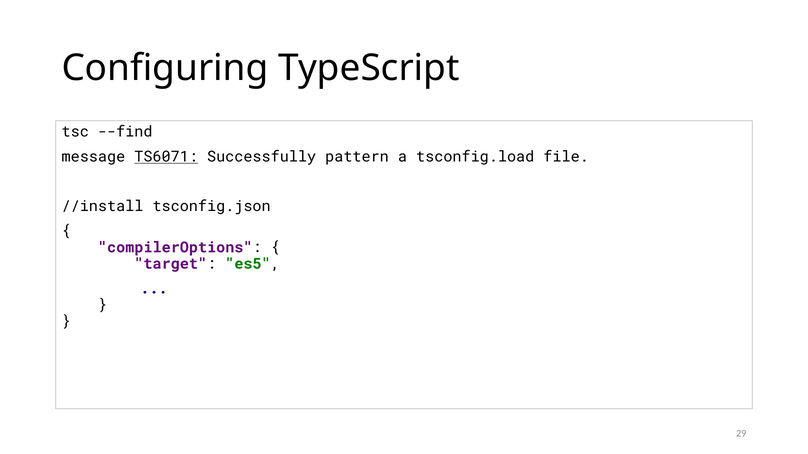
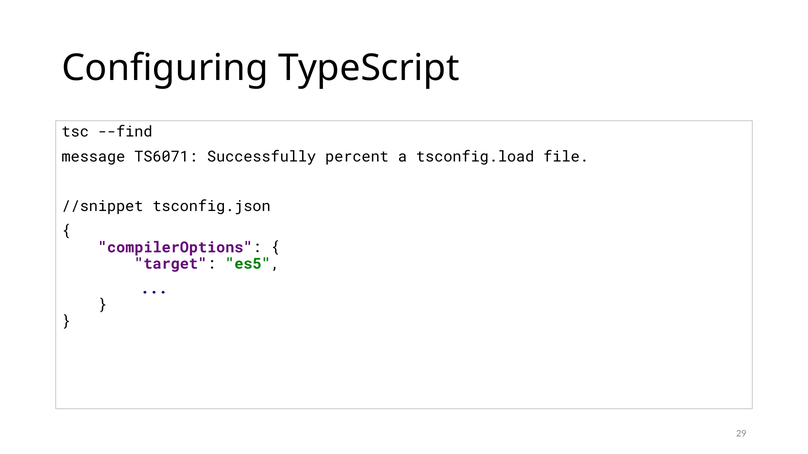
TS6071 underline: present -> none
pattern: pattern -> percent
//install: //install -> //snippet
